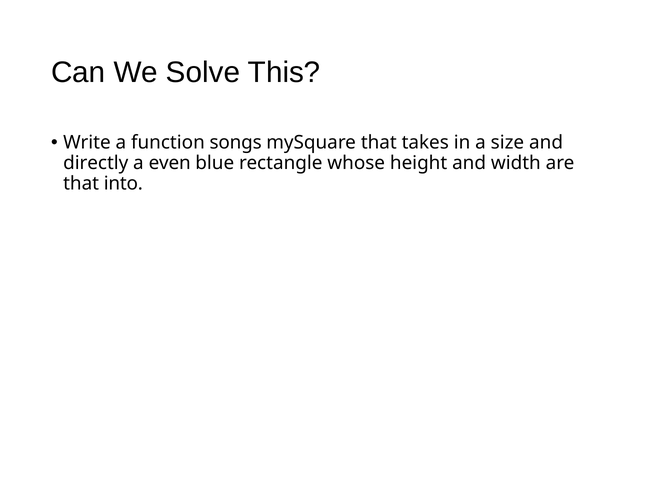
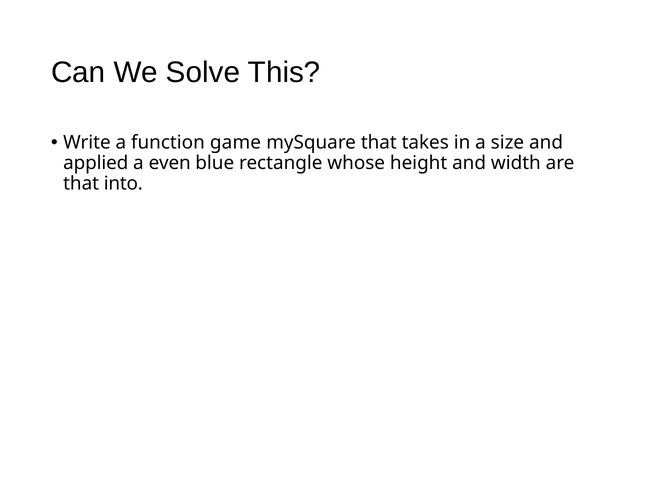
songs: songs -> game
directly: directly -> applied
